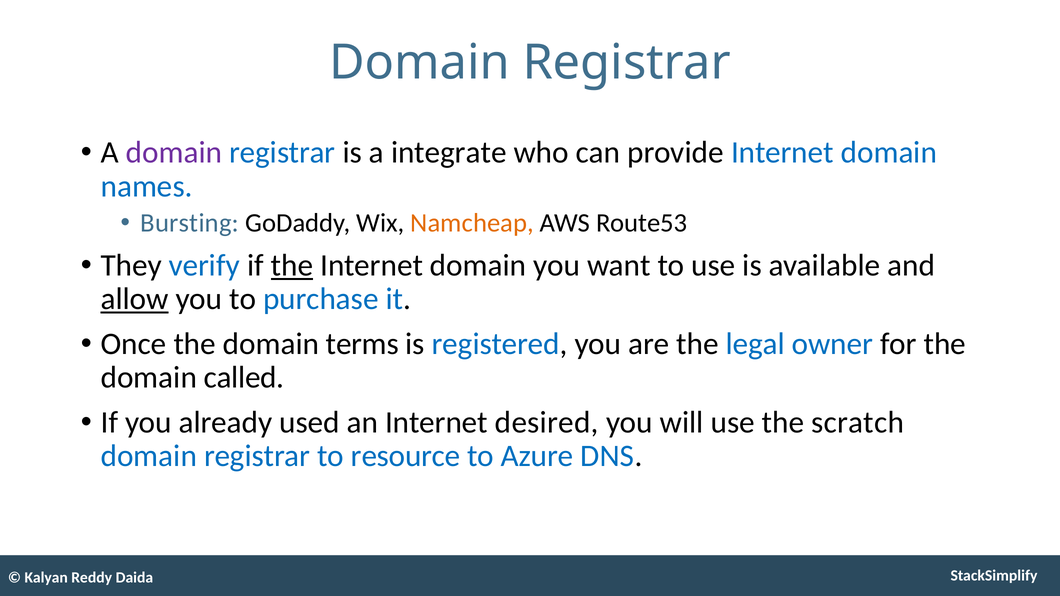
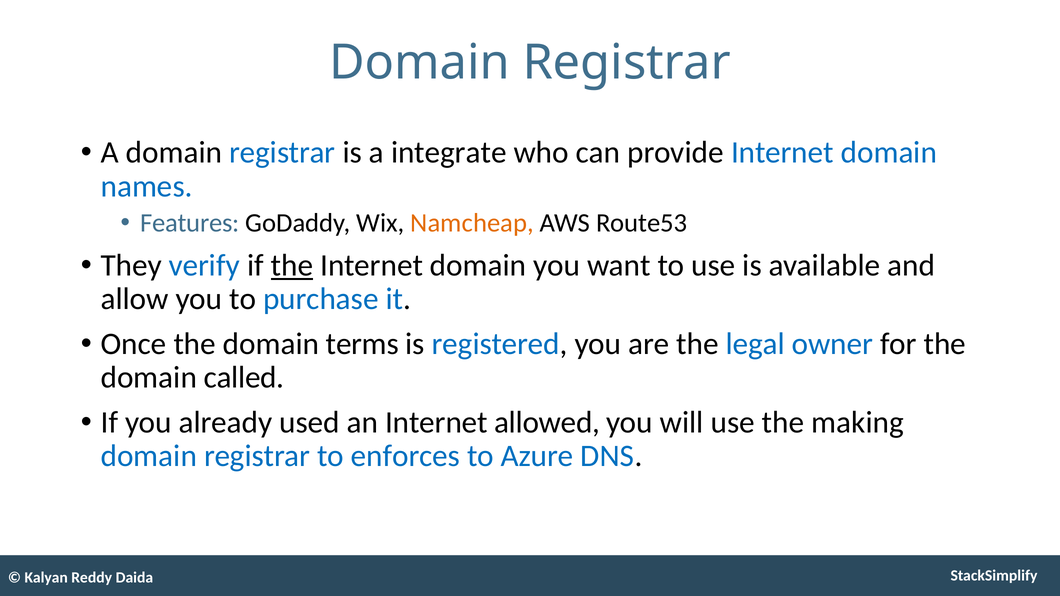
domain at (174, 153) colour: purple -> black
Bursting: Bursting -> Features
allow underline: present -> none
desired: desired -> allowed
scratch: scratch -> making
resource: resource -> enforces
